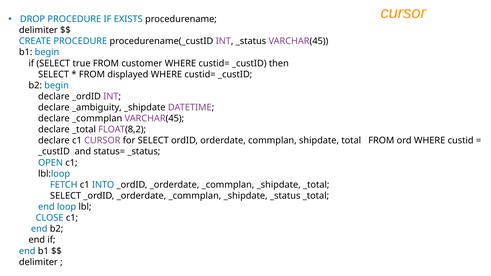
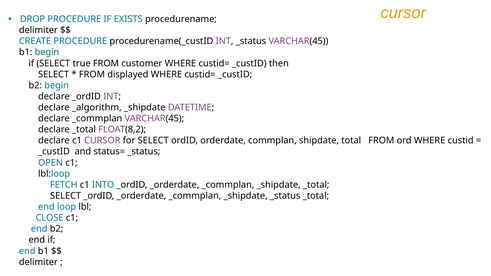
_ambiguity: _ambiguity -> _algorithm
